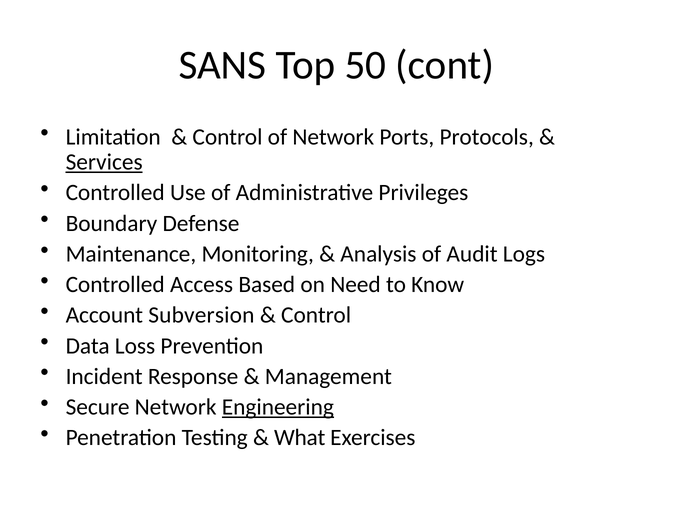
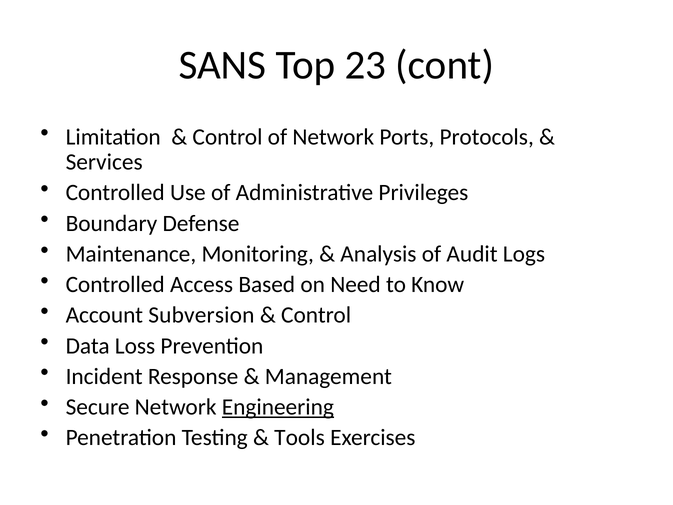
50: 50 -> 23
Services underline: present -> none
What: What -> Tools
